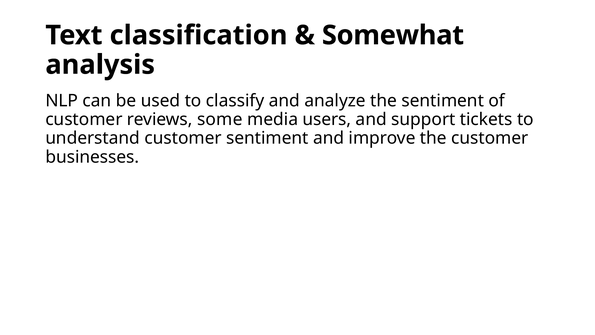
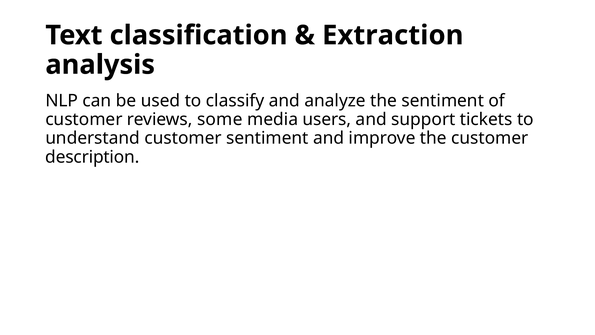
Somewhat: Somewhat -> Extraction
businesses: businesses -> description
